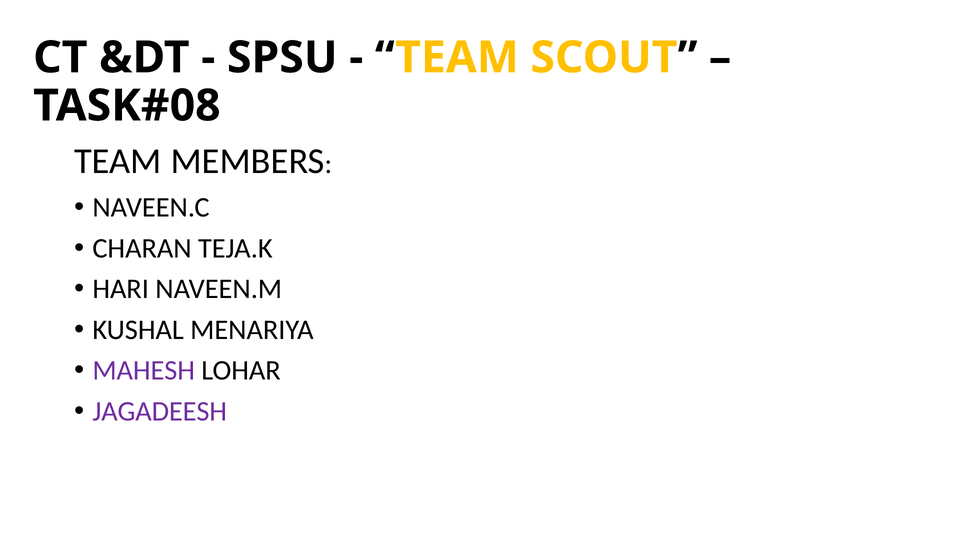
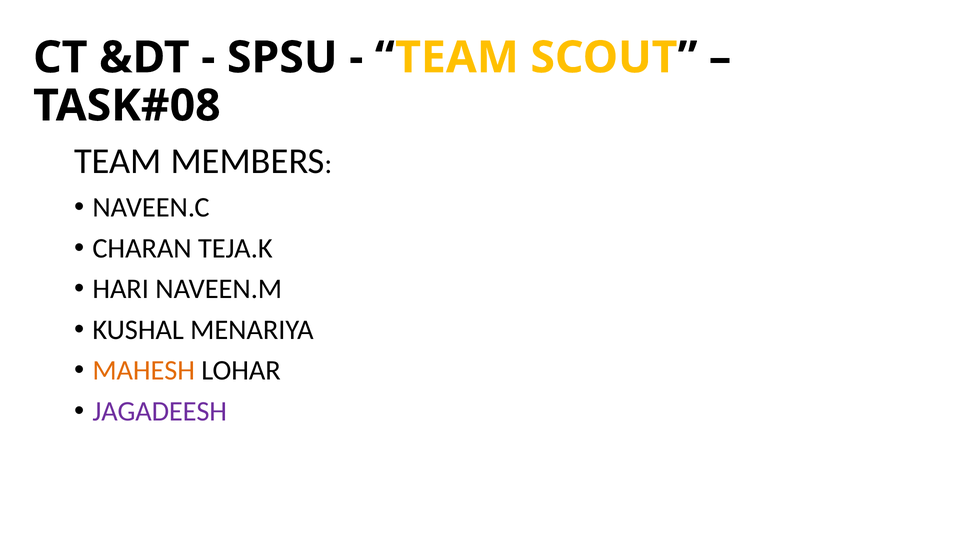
MAHESH colour: purple -> orange
